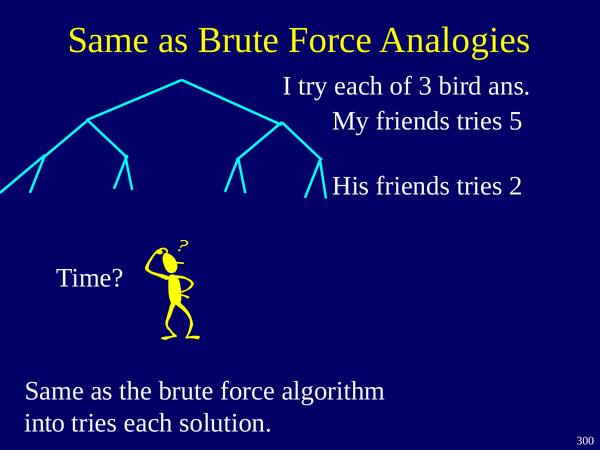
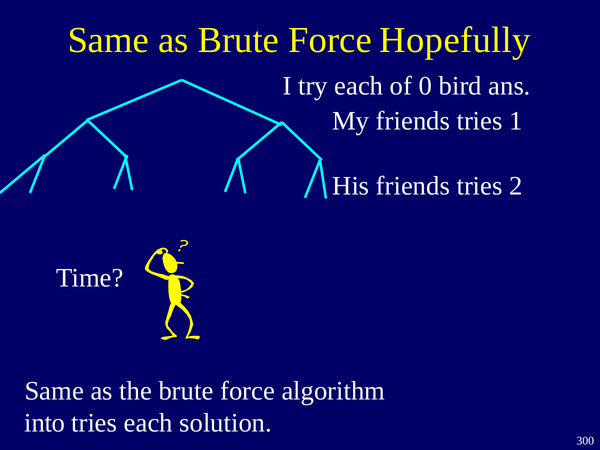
Analogies: Analogies -> Hopefully
3: 3 -> 0
5: 5 -> 1
